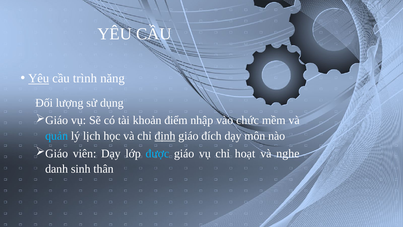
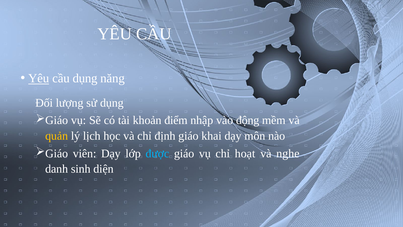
cầu trình: trình -> dụng
chức: chức -> động
quản colour: light blue -> yellow
định underline: present -> none
đích: đích -> khai
thân: thân -> diện
